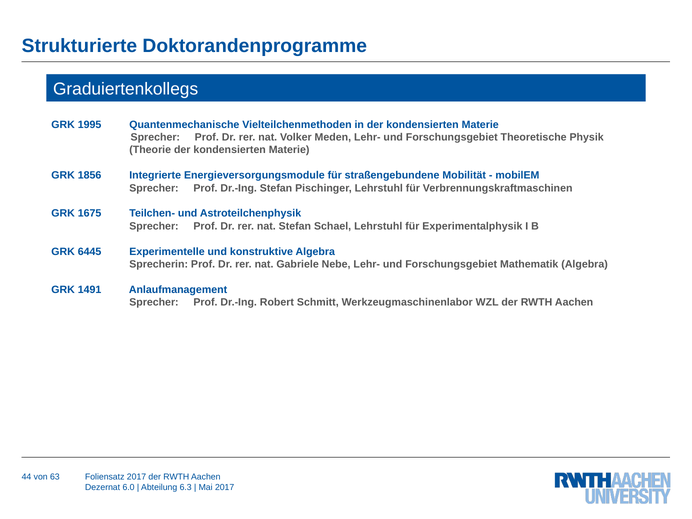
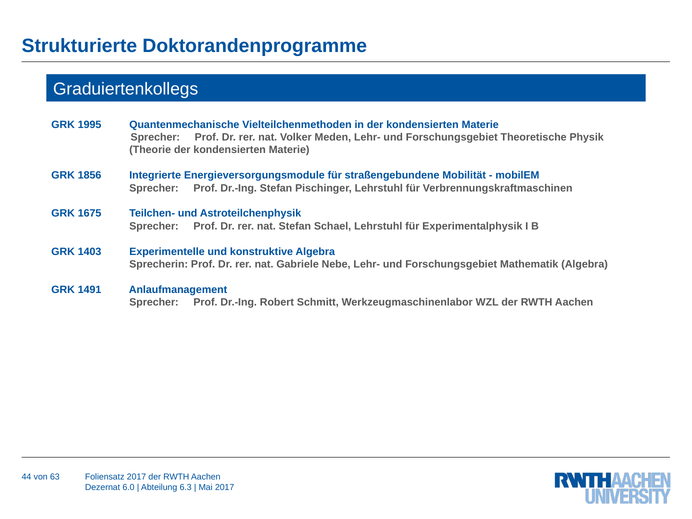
6445: 6445 -> 1403
